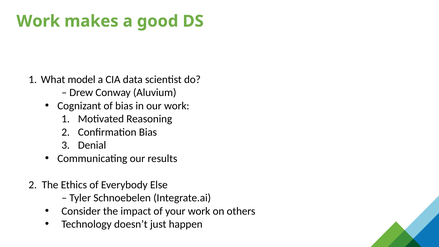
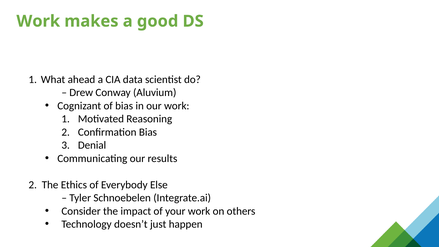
model: model -> ahead
